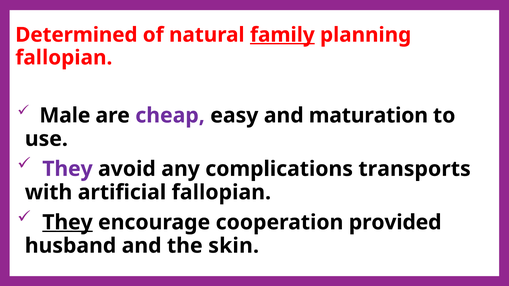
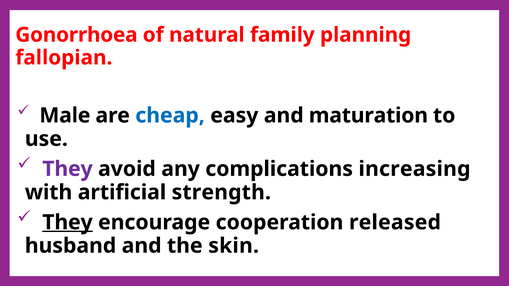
Determined: Determined -> Gonorrhoea
family underline: present -> none
cheap colour: purple -> blue
transports: transports -> increasing
artificial fallopian: fallopian -> strength
provided: provided -> released
